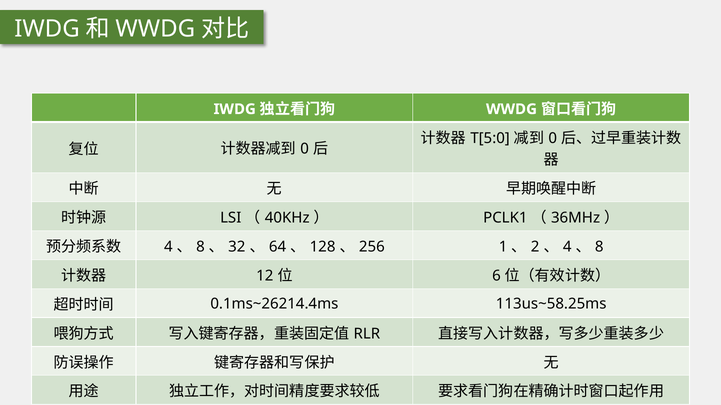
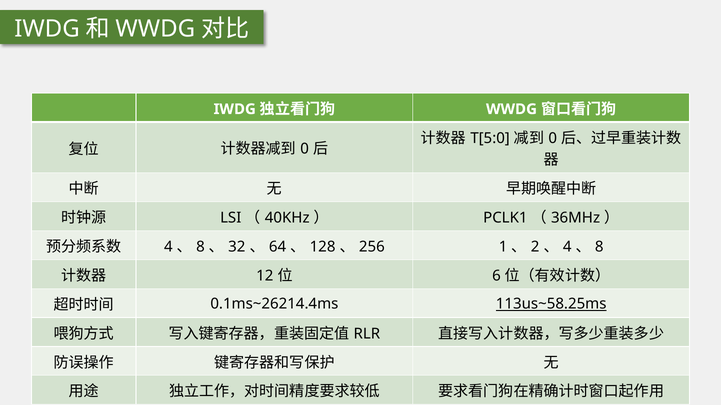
113us~58.25ms underline: none -> present
